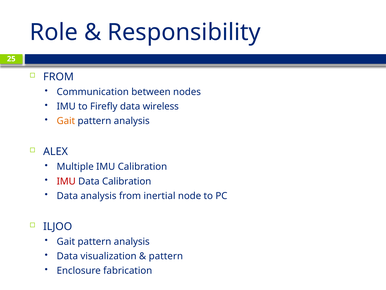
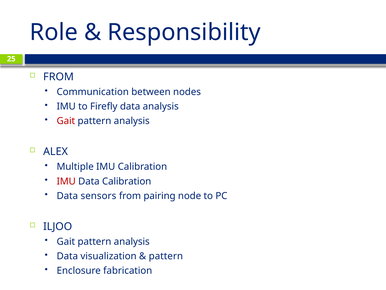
data wireless: wireless -> analysis
Gait at (66, 121) colour: orange -> red
Data analysis: analysis -> sensors
inertial: inertial -> pairing
